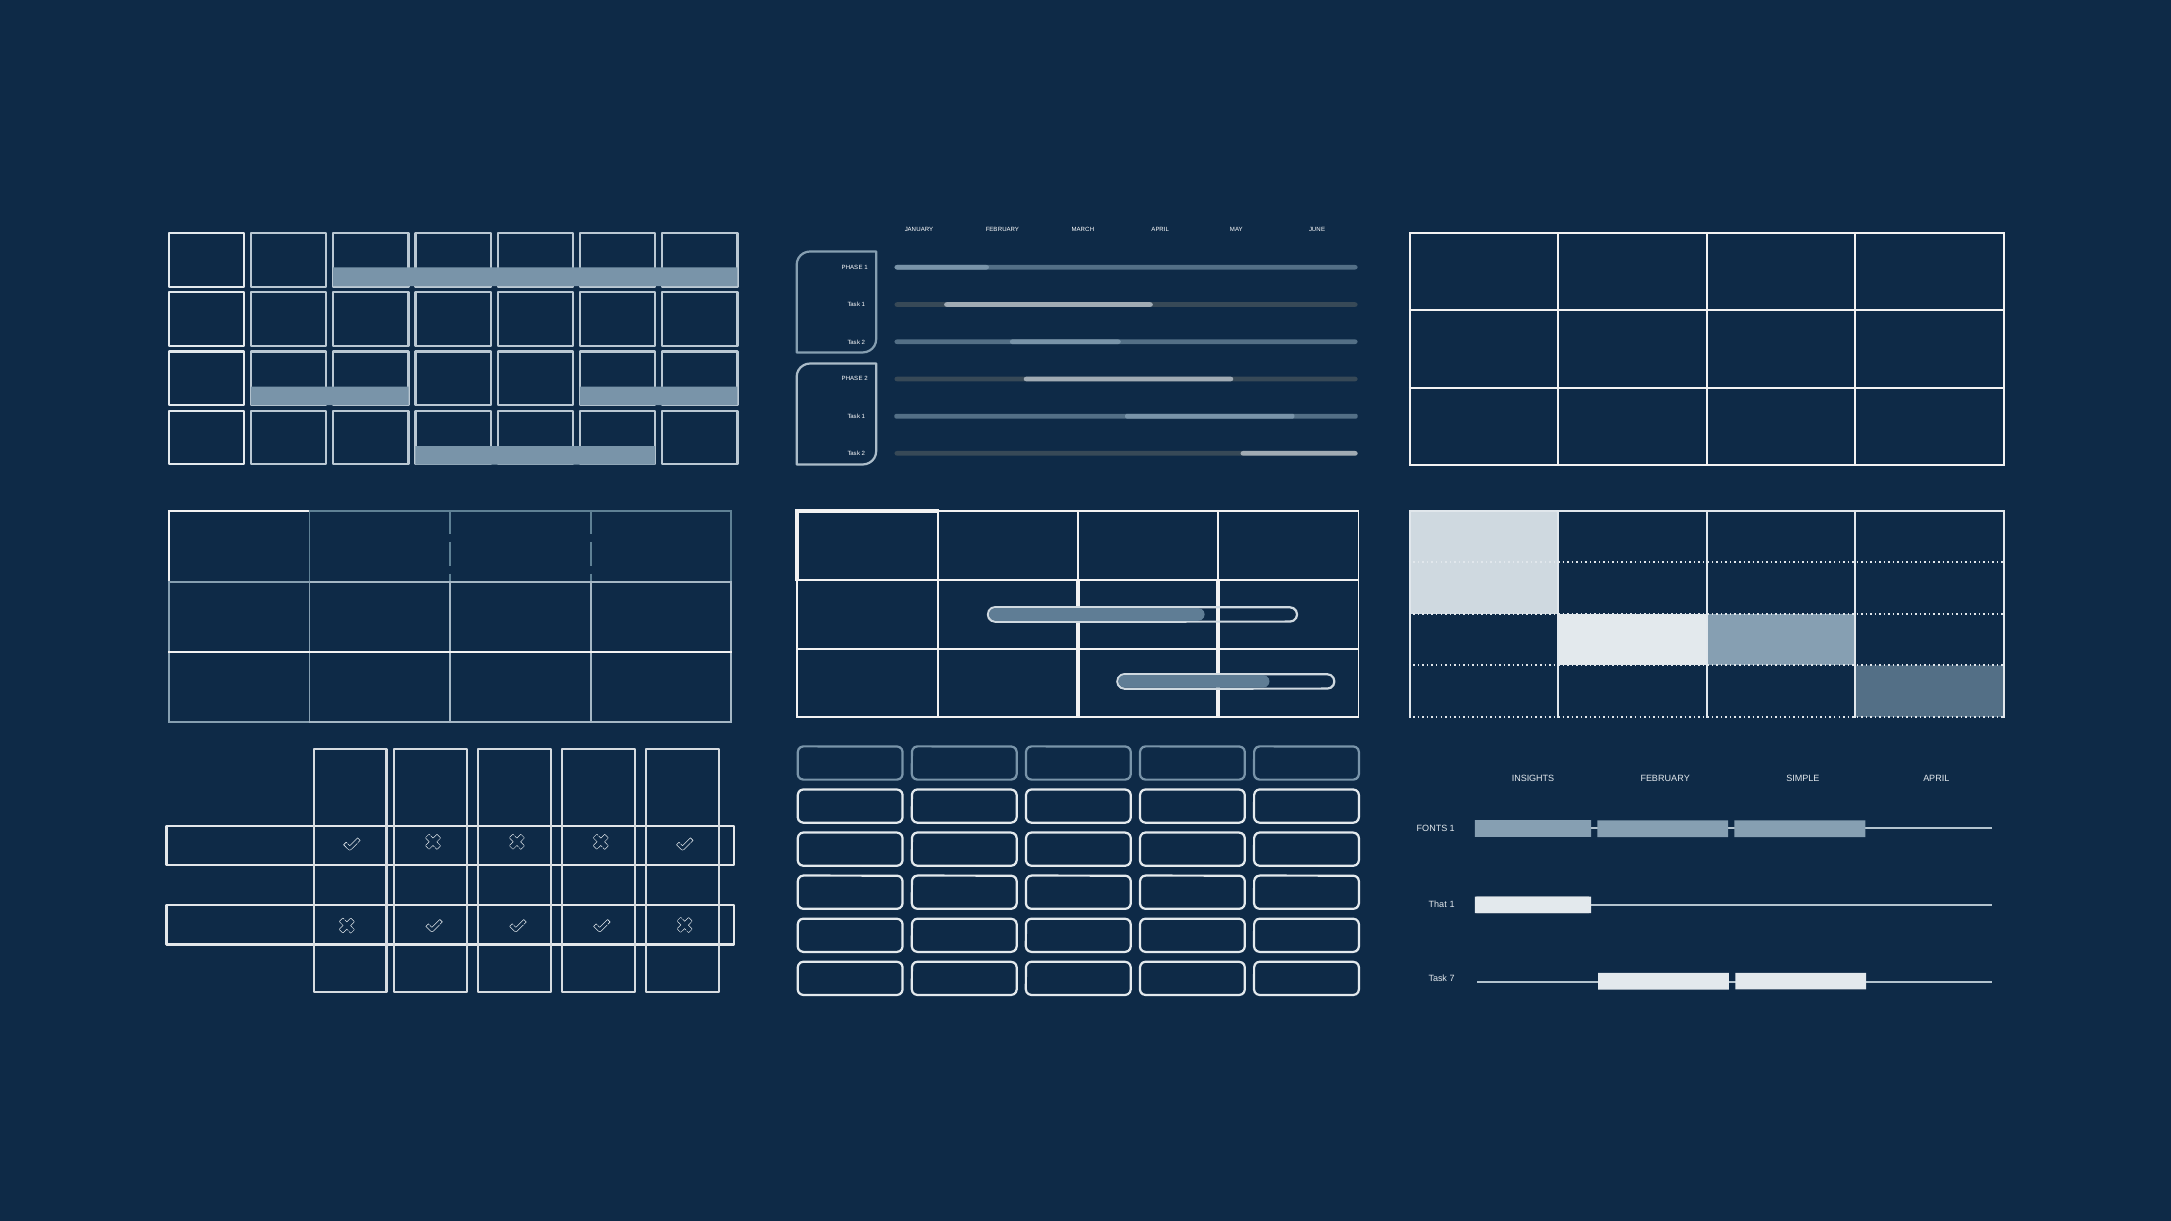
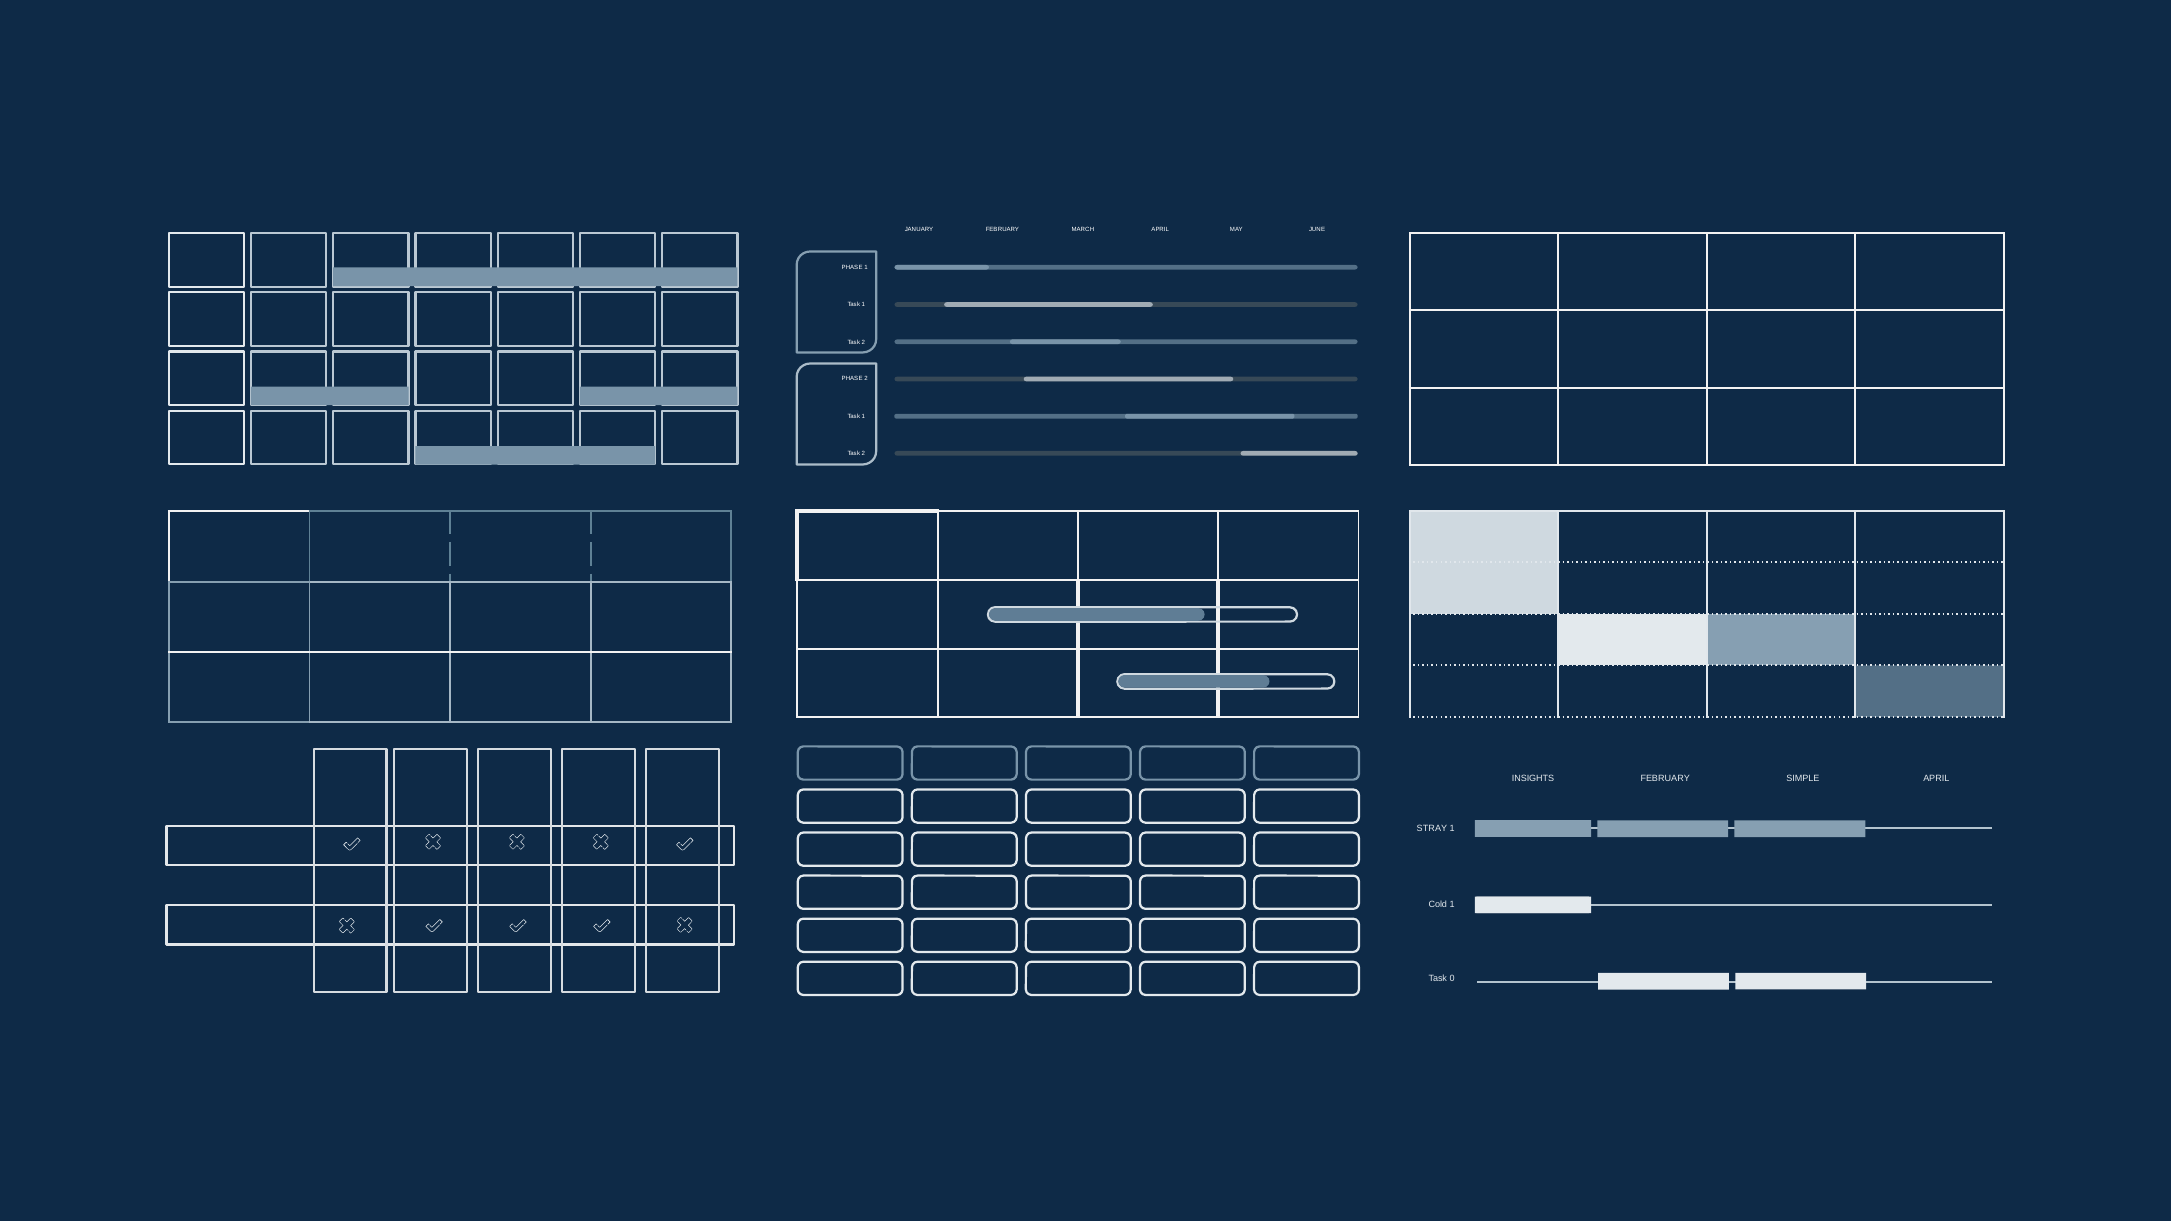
FONTS: FONTS -> STRAY
That: That -> Cold
7: 7 -> 0
